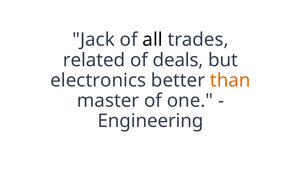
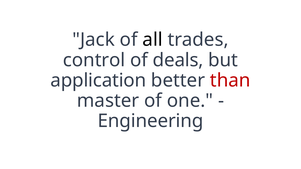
related: related -> control
electronics: electronics -> application
than colour: orange -> red
